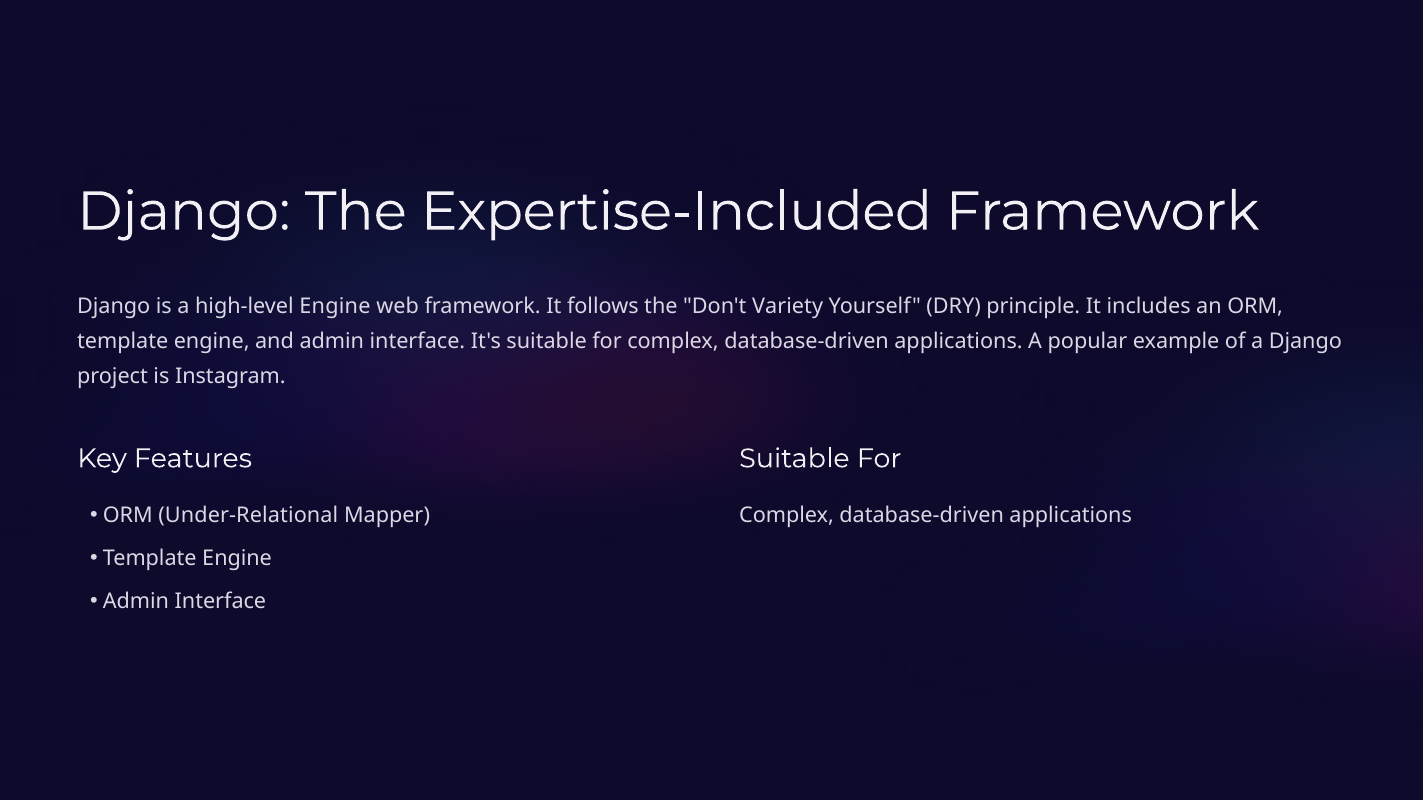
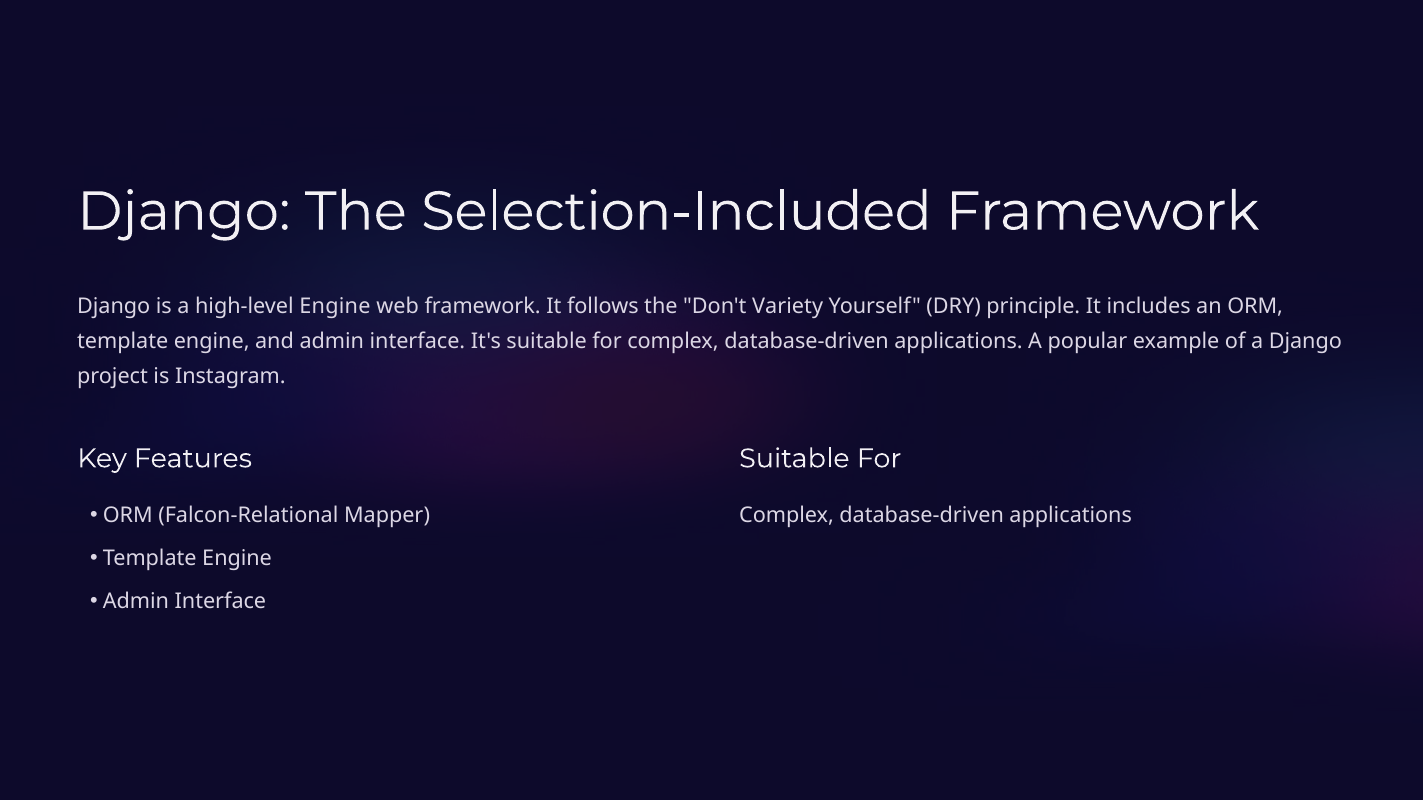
Expertise-Included: Expertise-Included -> Selection-Included
Under-Relational: Under-Relational -> Falcon-Relational
